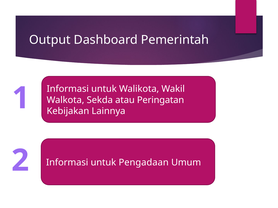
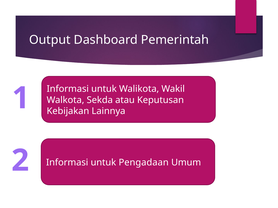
Peringatan: Peringatan -> Keputusan
